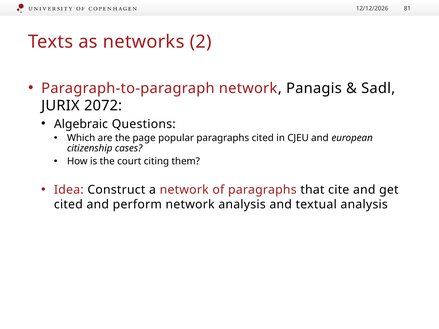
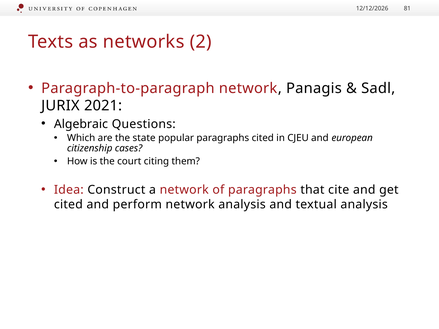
2072: 2072 -> 2021
page: page -> state
